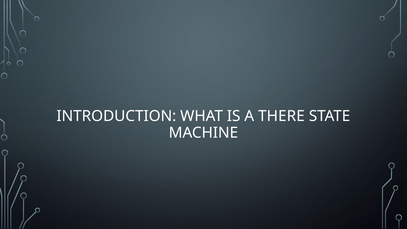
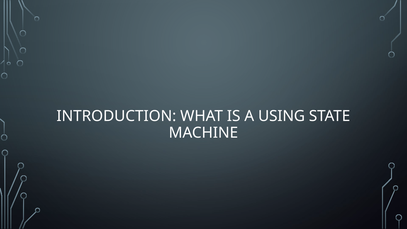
THERE: THERE -> USING
